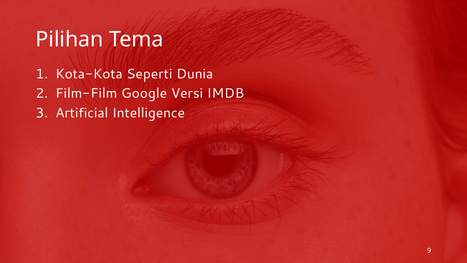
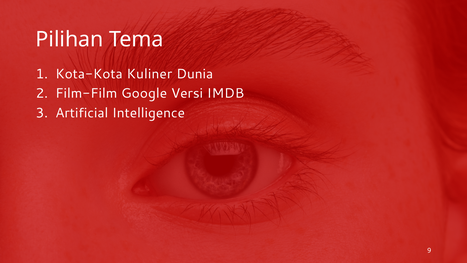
Seperti: Seperti -> Kuliner
